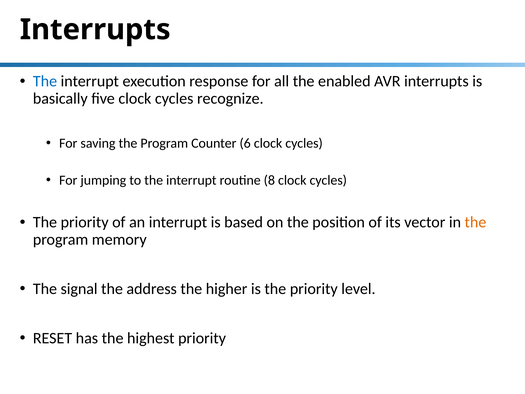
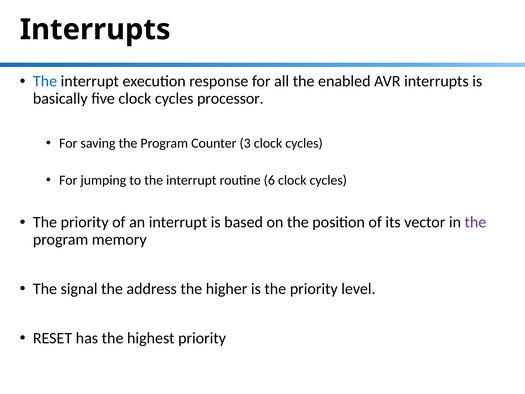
recognize: recognize -> processor
6: 6 -> 3
8: 8 -> 6
the at (475, 222) colour: orange -> purple
